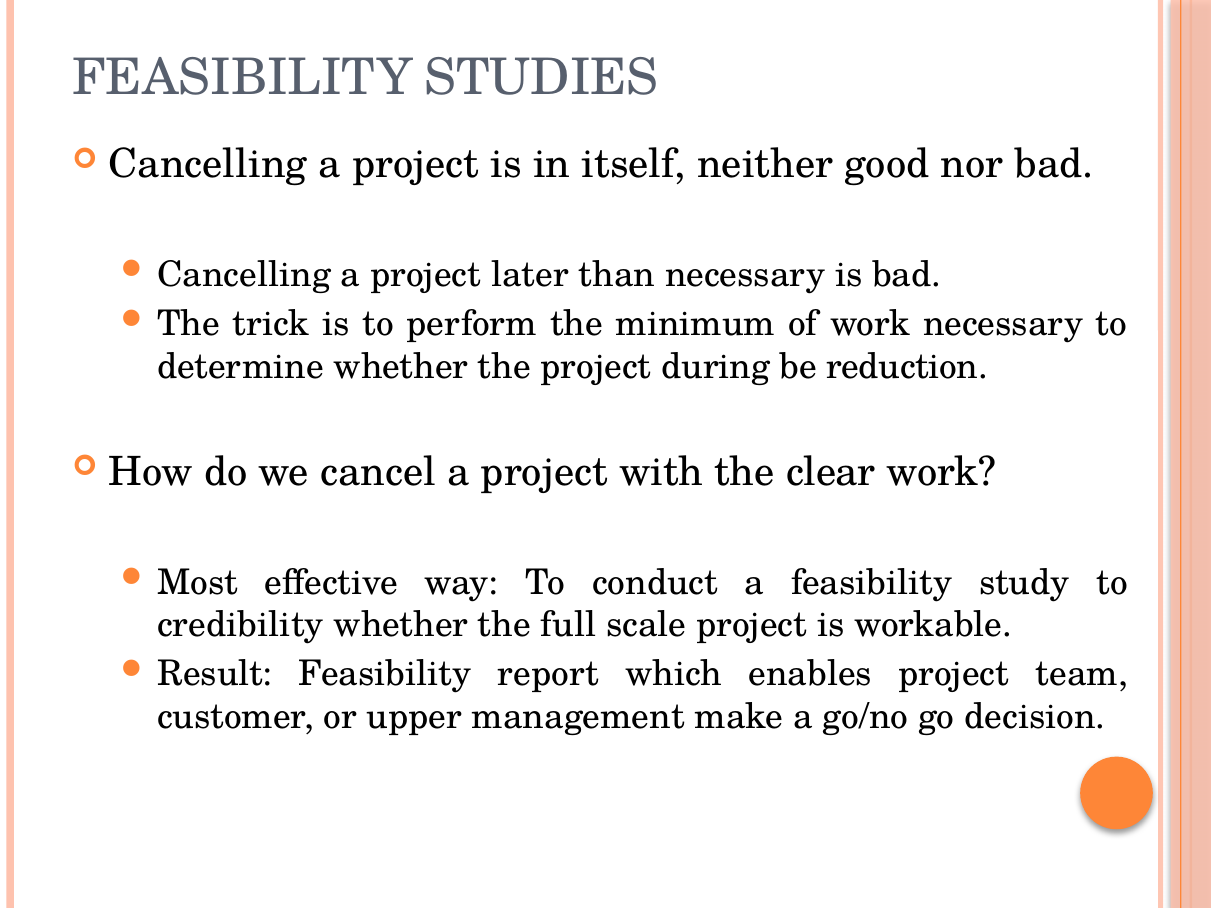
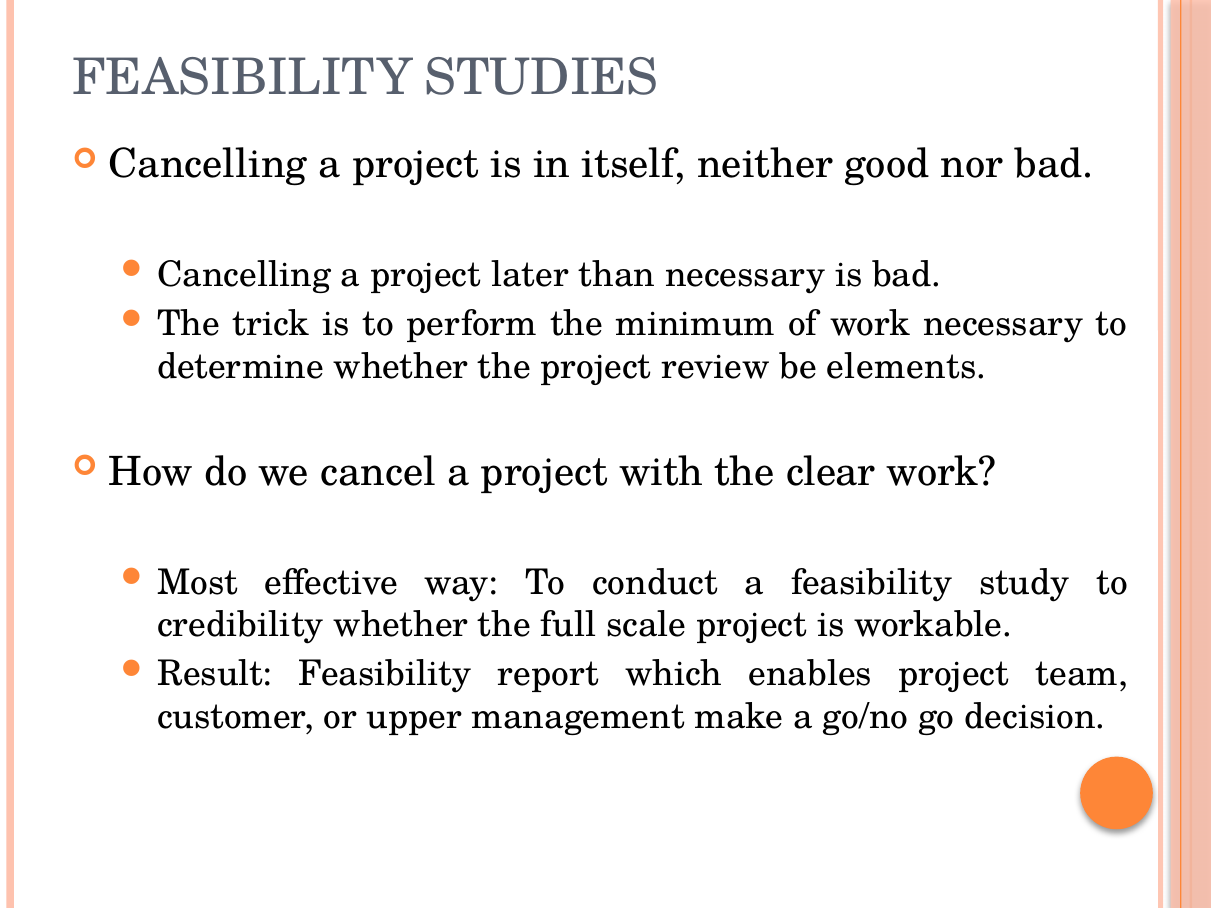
during: during -> review
reduction: reduction -> elements
